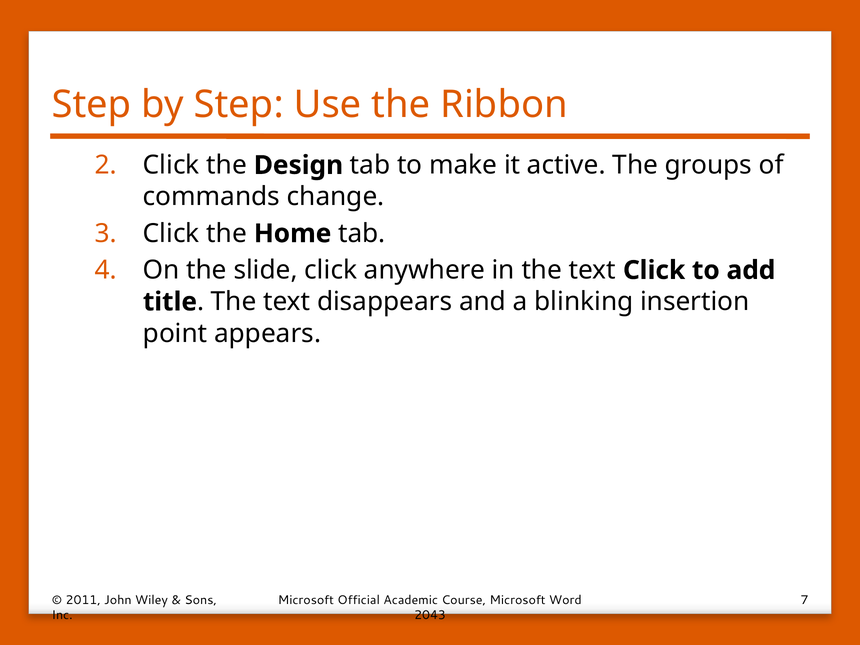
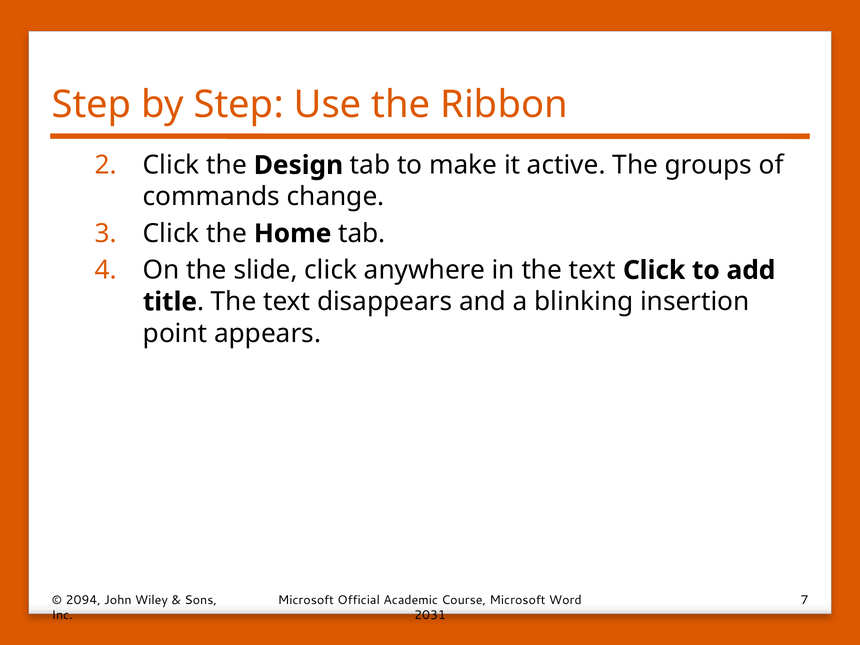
2011: 2011 -> 2094
2043: 2043 -> 2031
